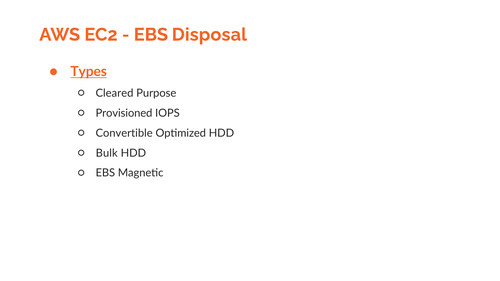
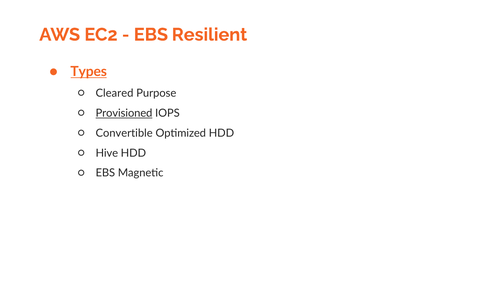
Disposal: Disposal -> Resilient
Provisioned underline: none -> present
Bulk: Bulk -> Hive
